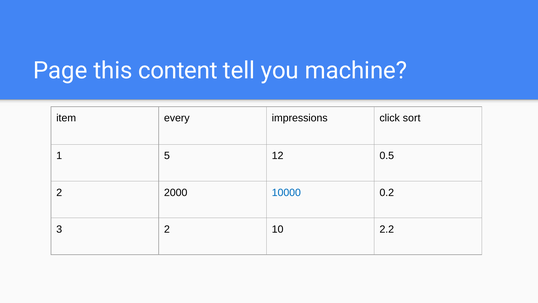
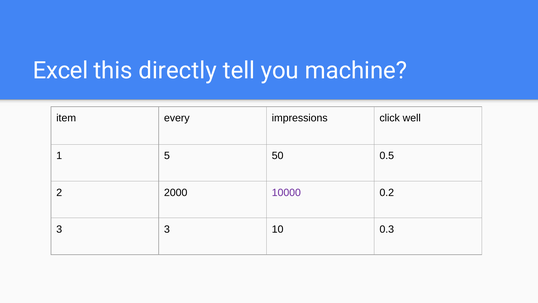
Page: Page -> Excel
content: content -> directly
sort: sort -> well
12: 12 -> 50
10000 colour: blue -> purple
3 2: 2 -> 3
2.2: 2.2 -> 0.3
